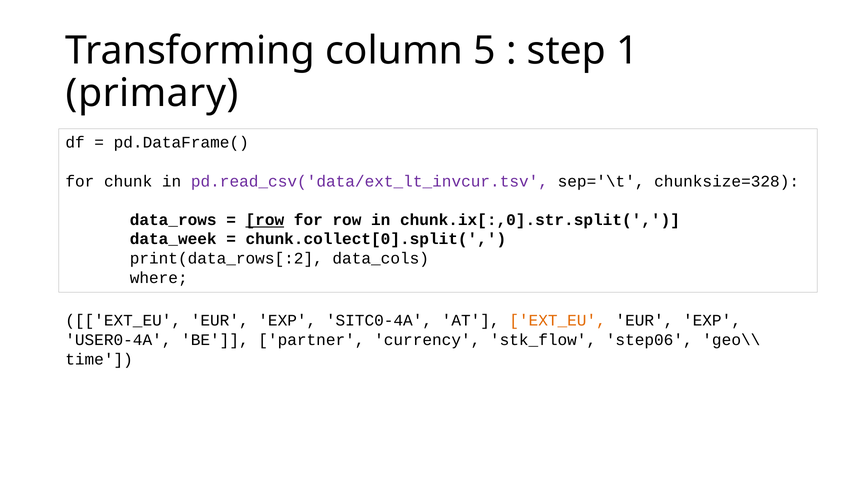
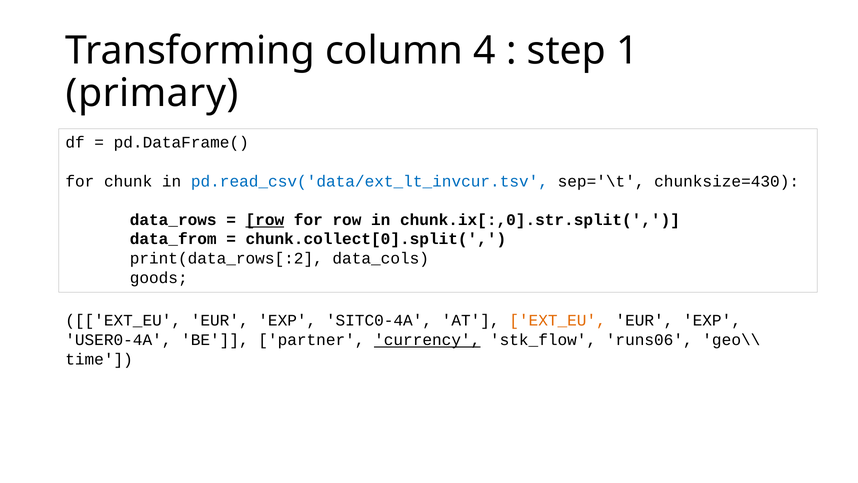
5: 5 -> 4
pd.read_csv('data/ext_lt_invcur.tsv colour: purple -> blue
chunksize=328: chunksize=328 -> chunksize=430
data_week: data_week -> data_from
where: where -> goods
currency underline: none -> present
step06: step06 -> runs06
